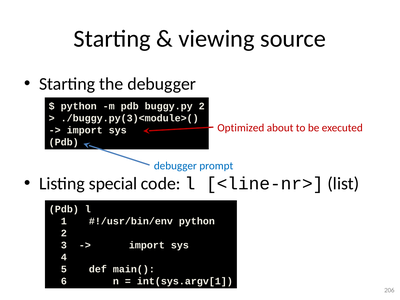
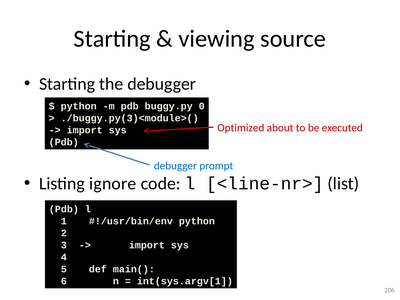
buggy.py 2: 2 -> 0
special: special -> ignore
